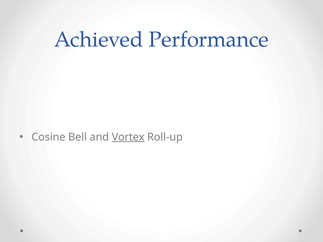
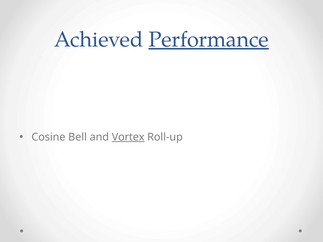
Performance underline: none -> present
